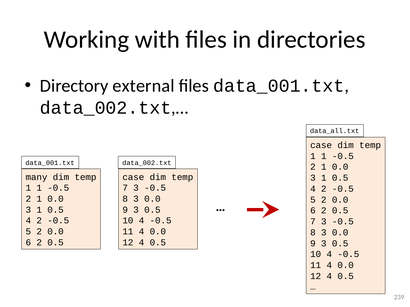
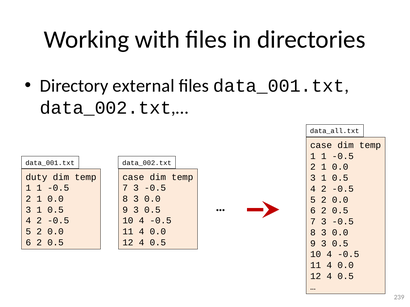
many: many -> duty
